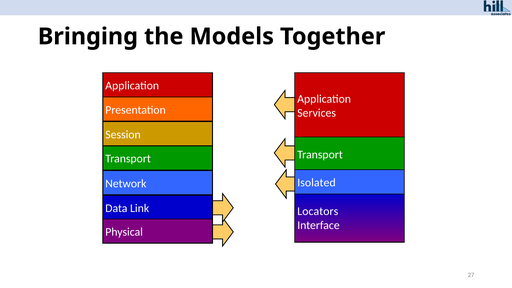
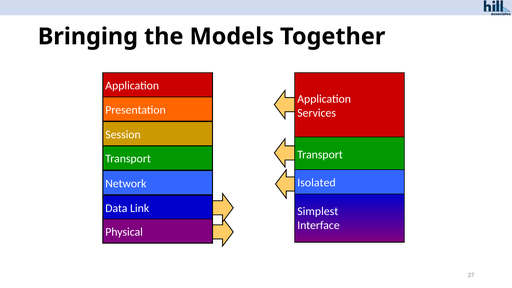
Locators: Locators -> Simplest
